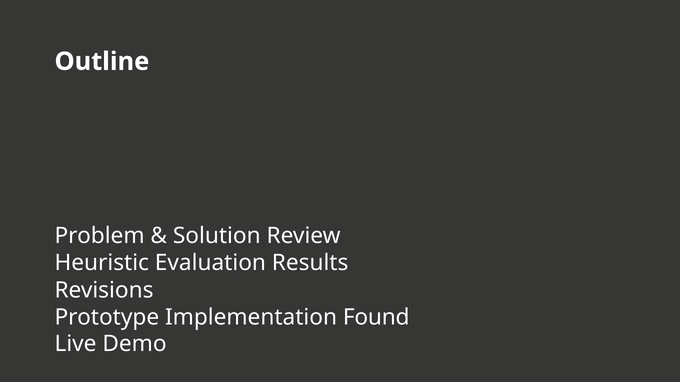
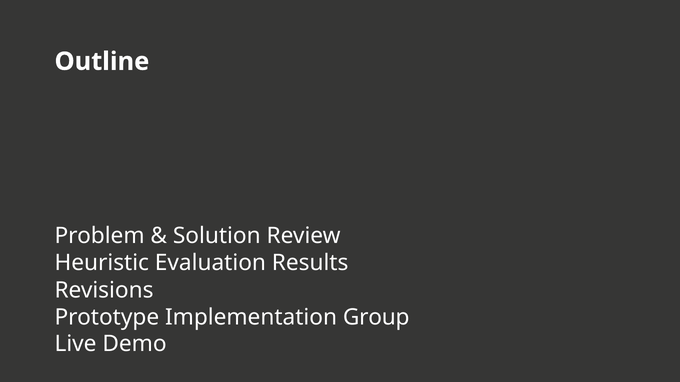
Found: Found -> Group
